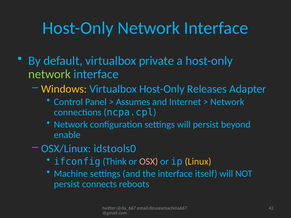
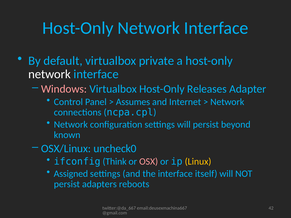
network at (50, 74) colour: light green -> white
Windows colour: yellow -> pink
enable: enable -> known
idstools0: idstools0 -> uncheck0
Machine: Machine -> Assigned
connects: connects -> adapters
